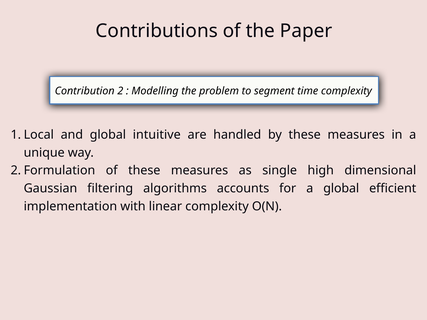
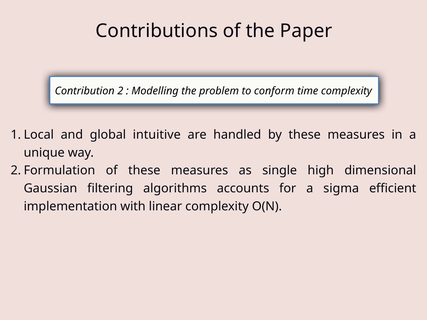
segment: segment -> conform
a global: global -> sigma
